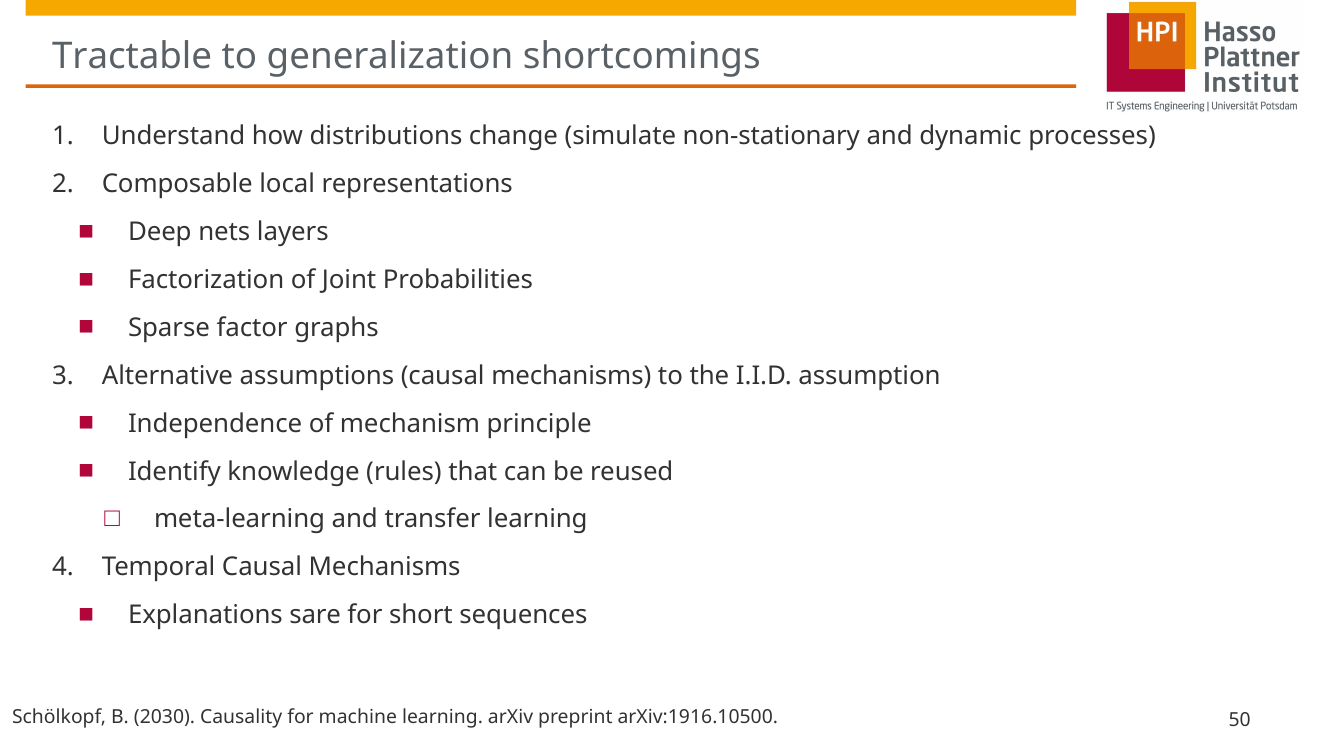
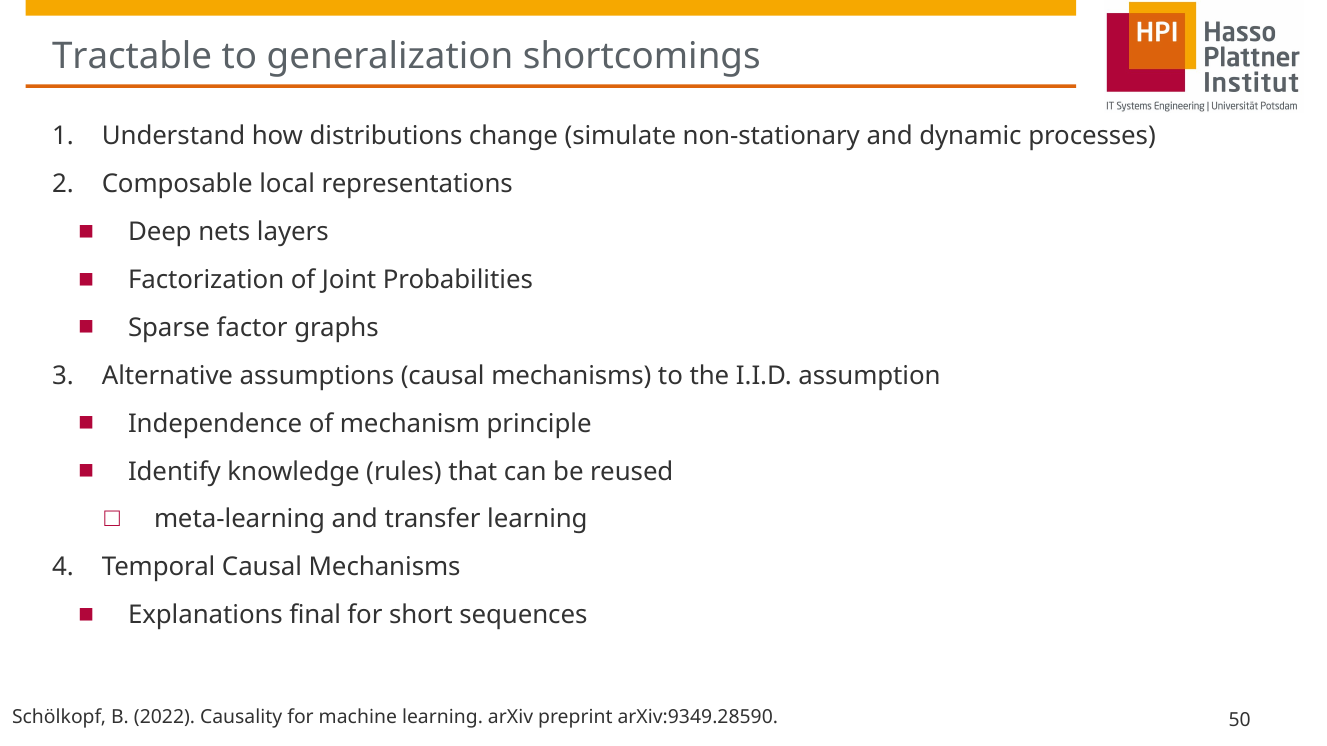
sare: sare -> final
2030: 2030 -> 2022
arXiv:1916.10500: arXiv:1916.10500 -> arXiv:9349.28590
